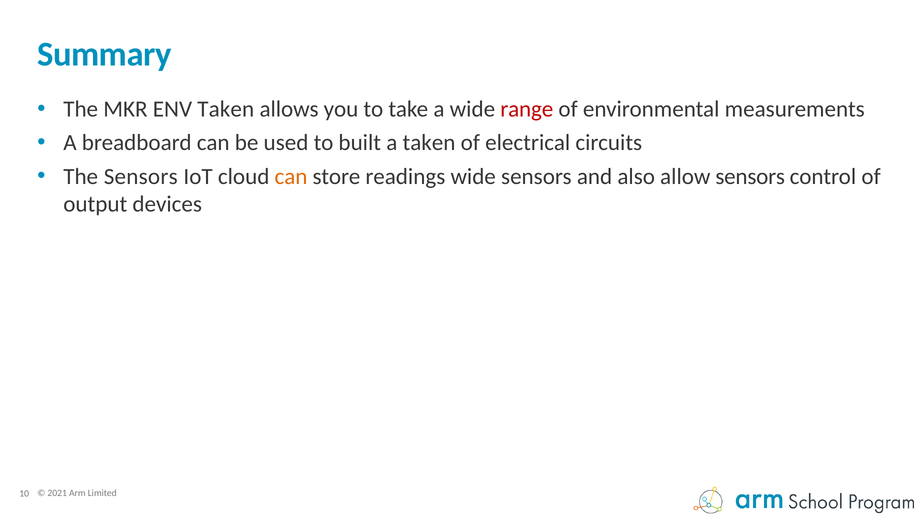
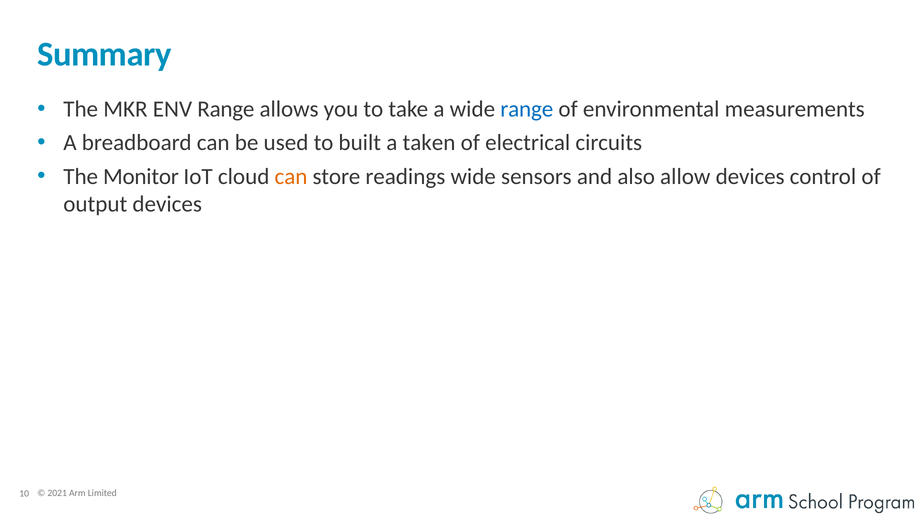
ENV Taken: Taken -> Range
range at (527, 109) colour: red -> blue
The Sensors: Sensors -> Monitor
allow sensors: sensors -> devices
